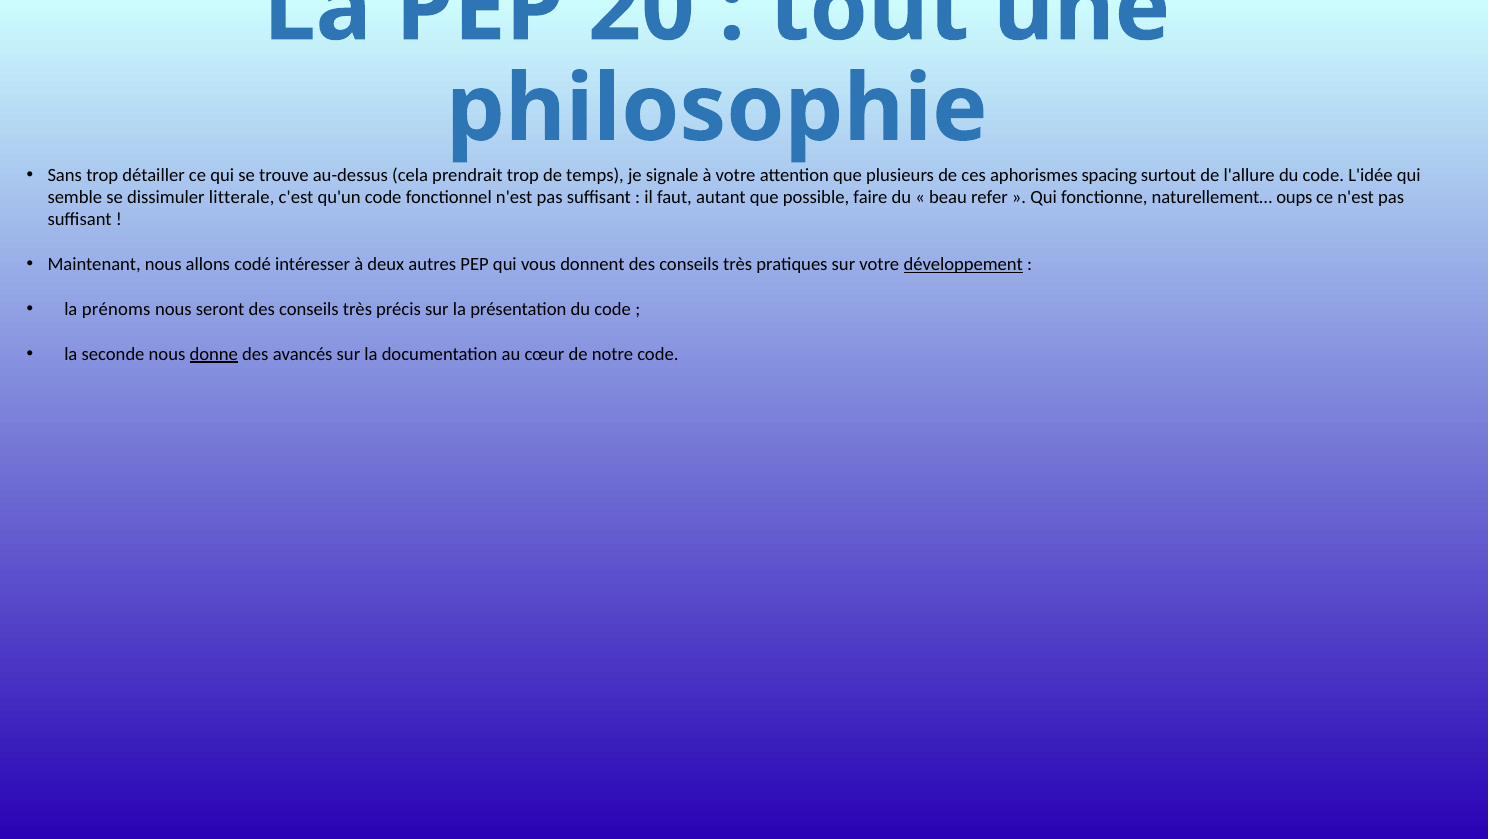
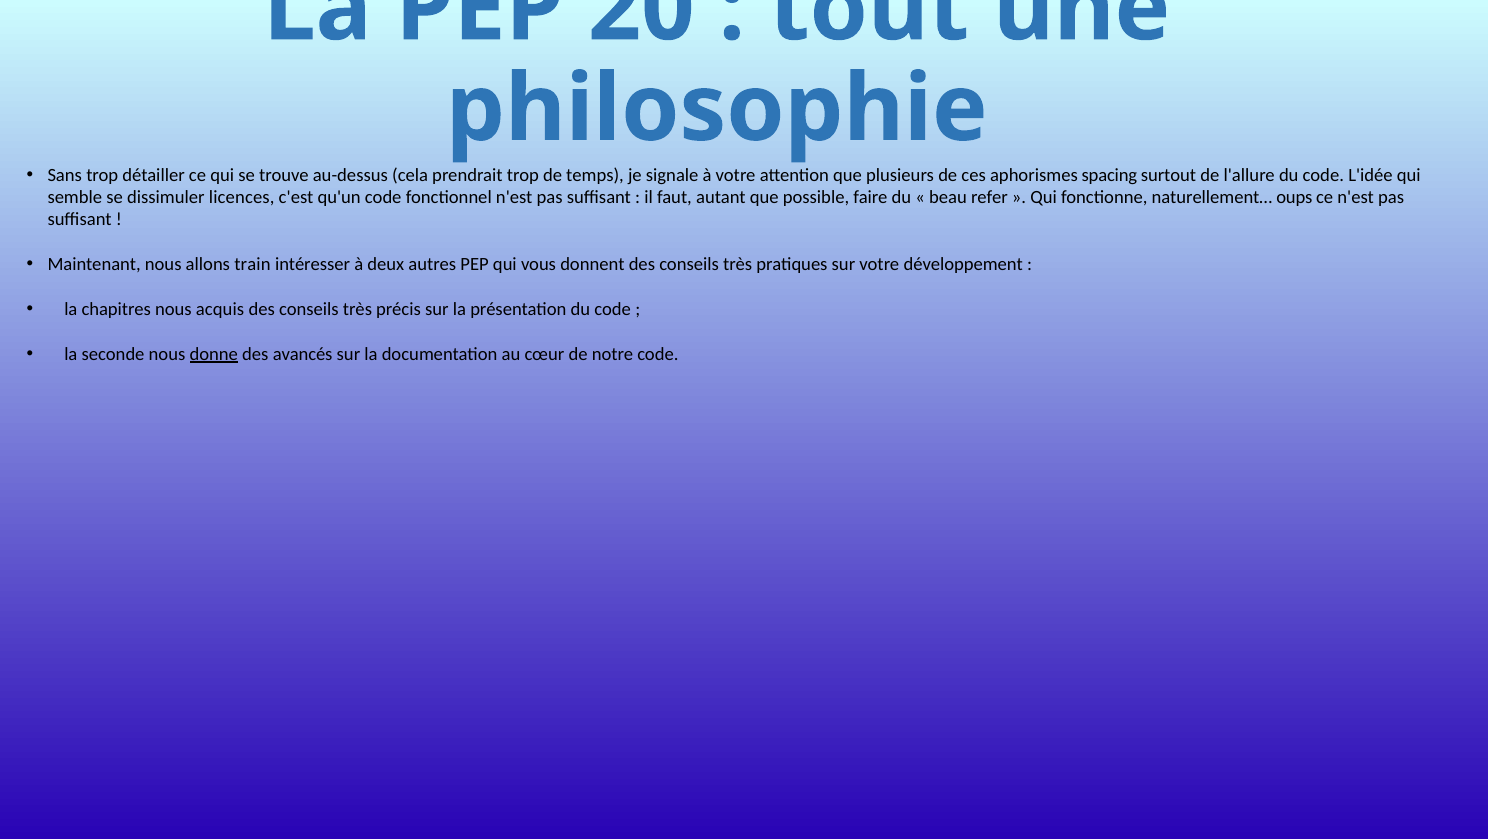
litterale: litterale -> licences
codé: codé -> train
développement underline: present -> none
prénoms: prénoms -> chapitres
seront: seront -> acquis
